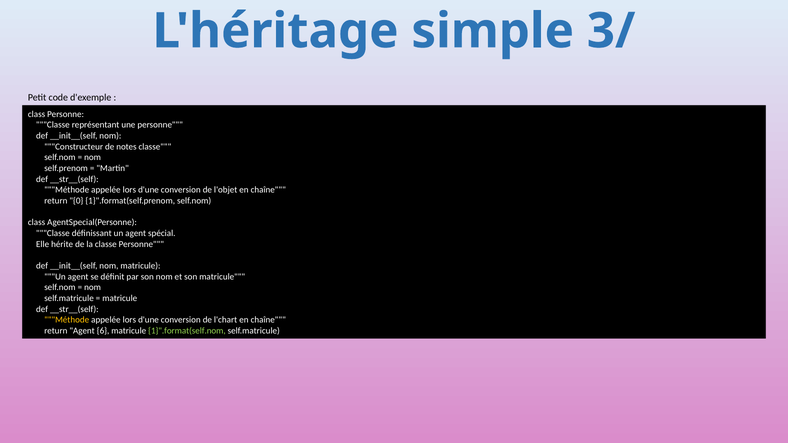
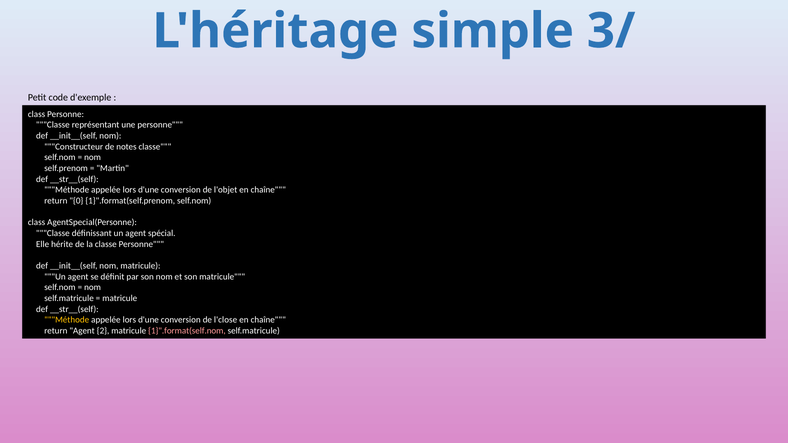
l'chart: l'chart -> l'close
6: 6 -> 2
1}".format(self.nom colour: light green -> pink
